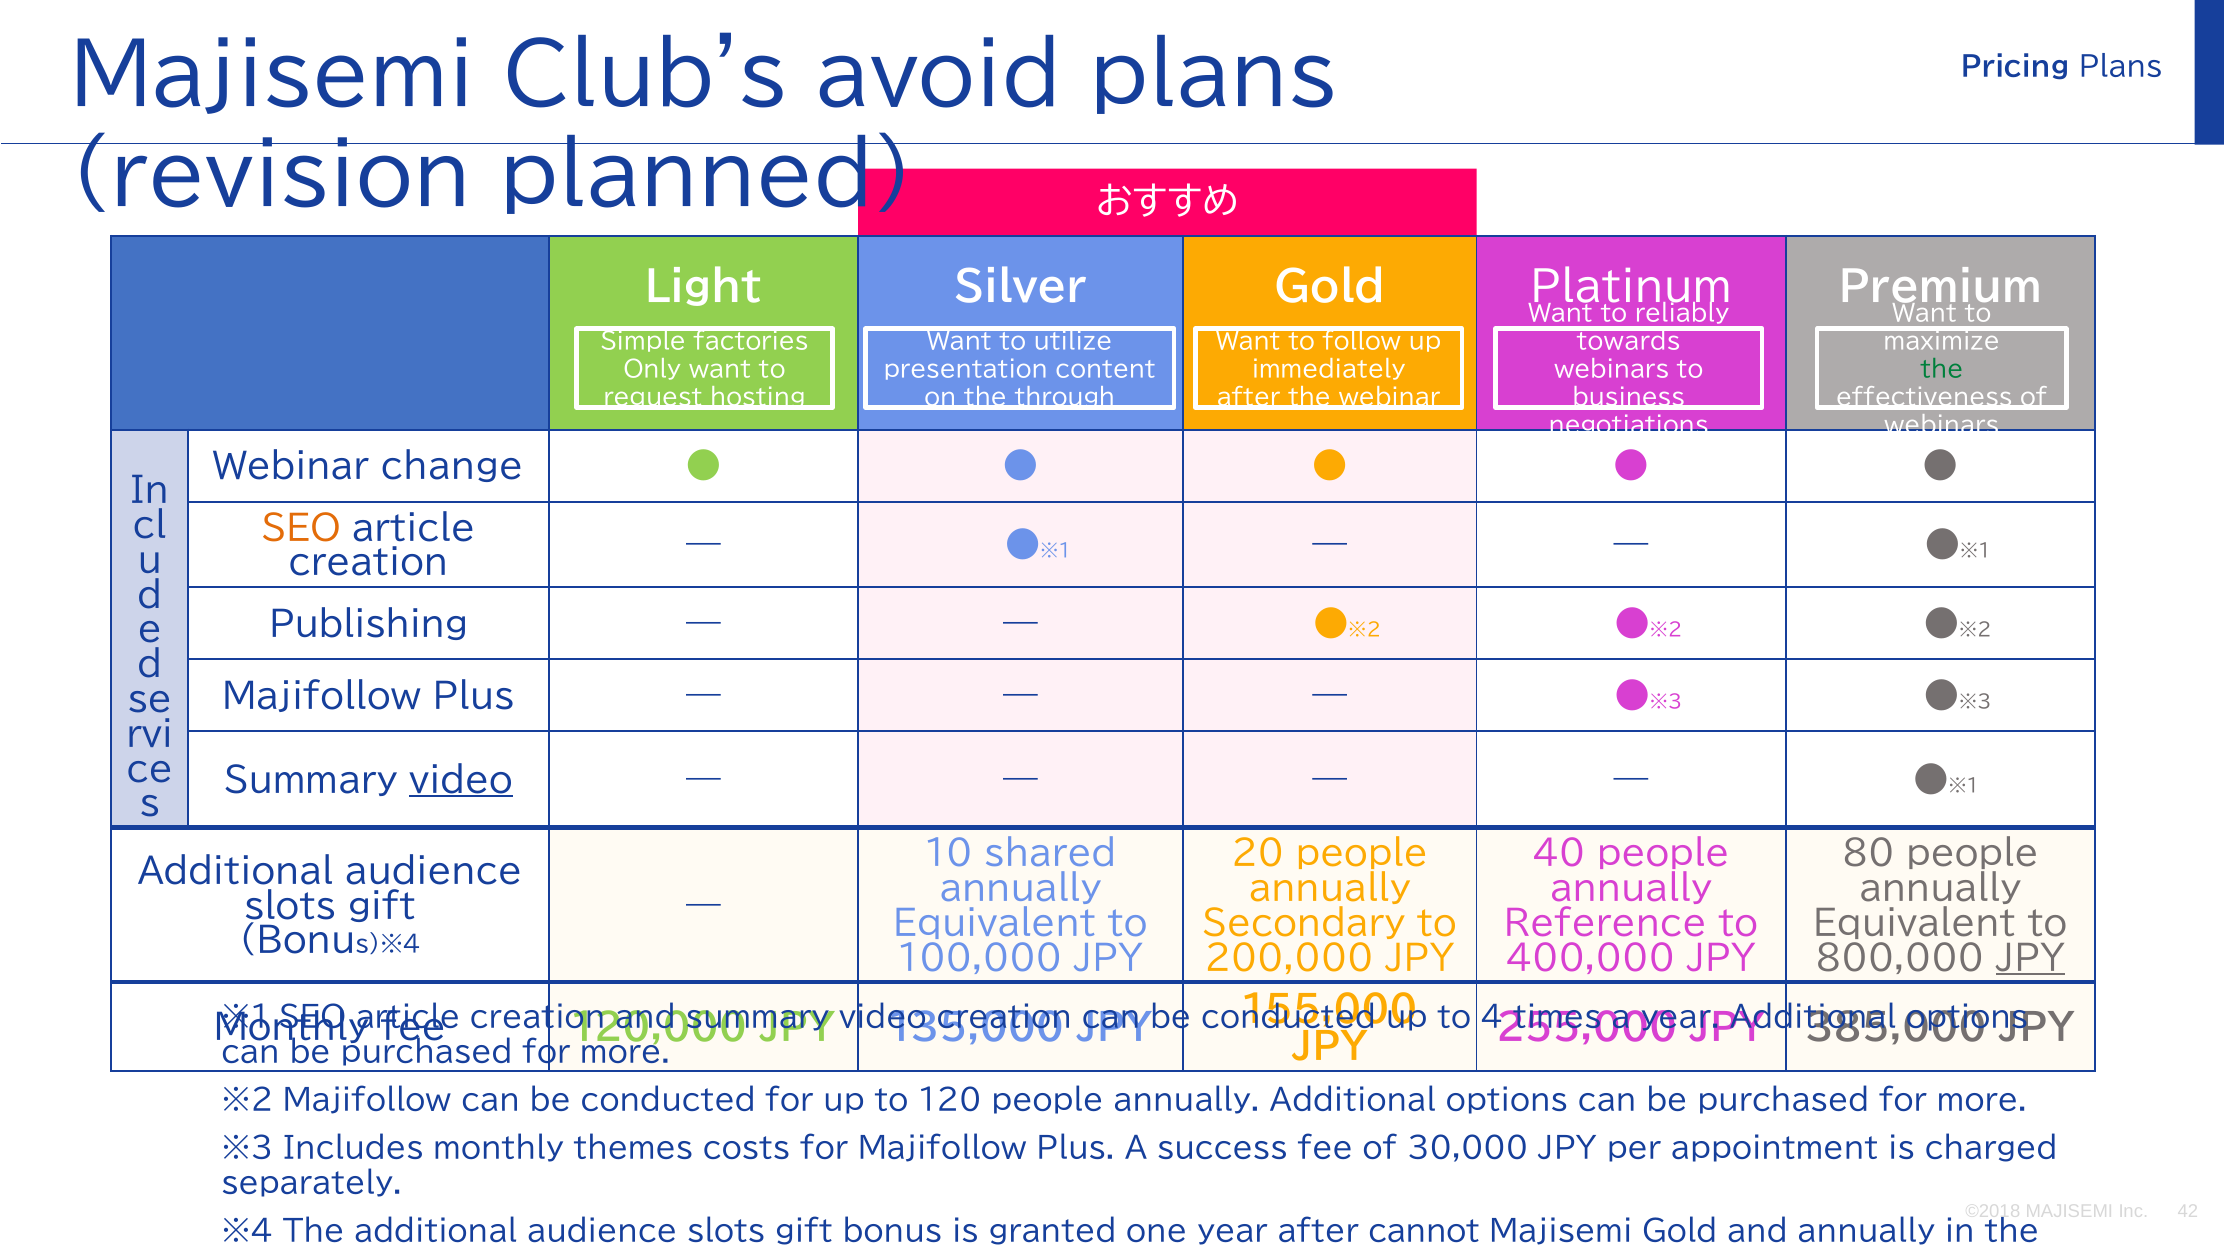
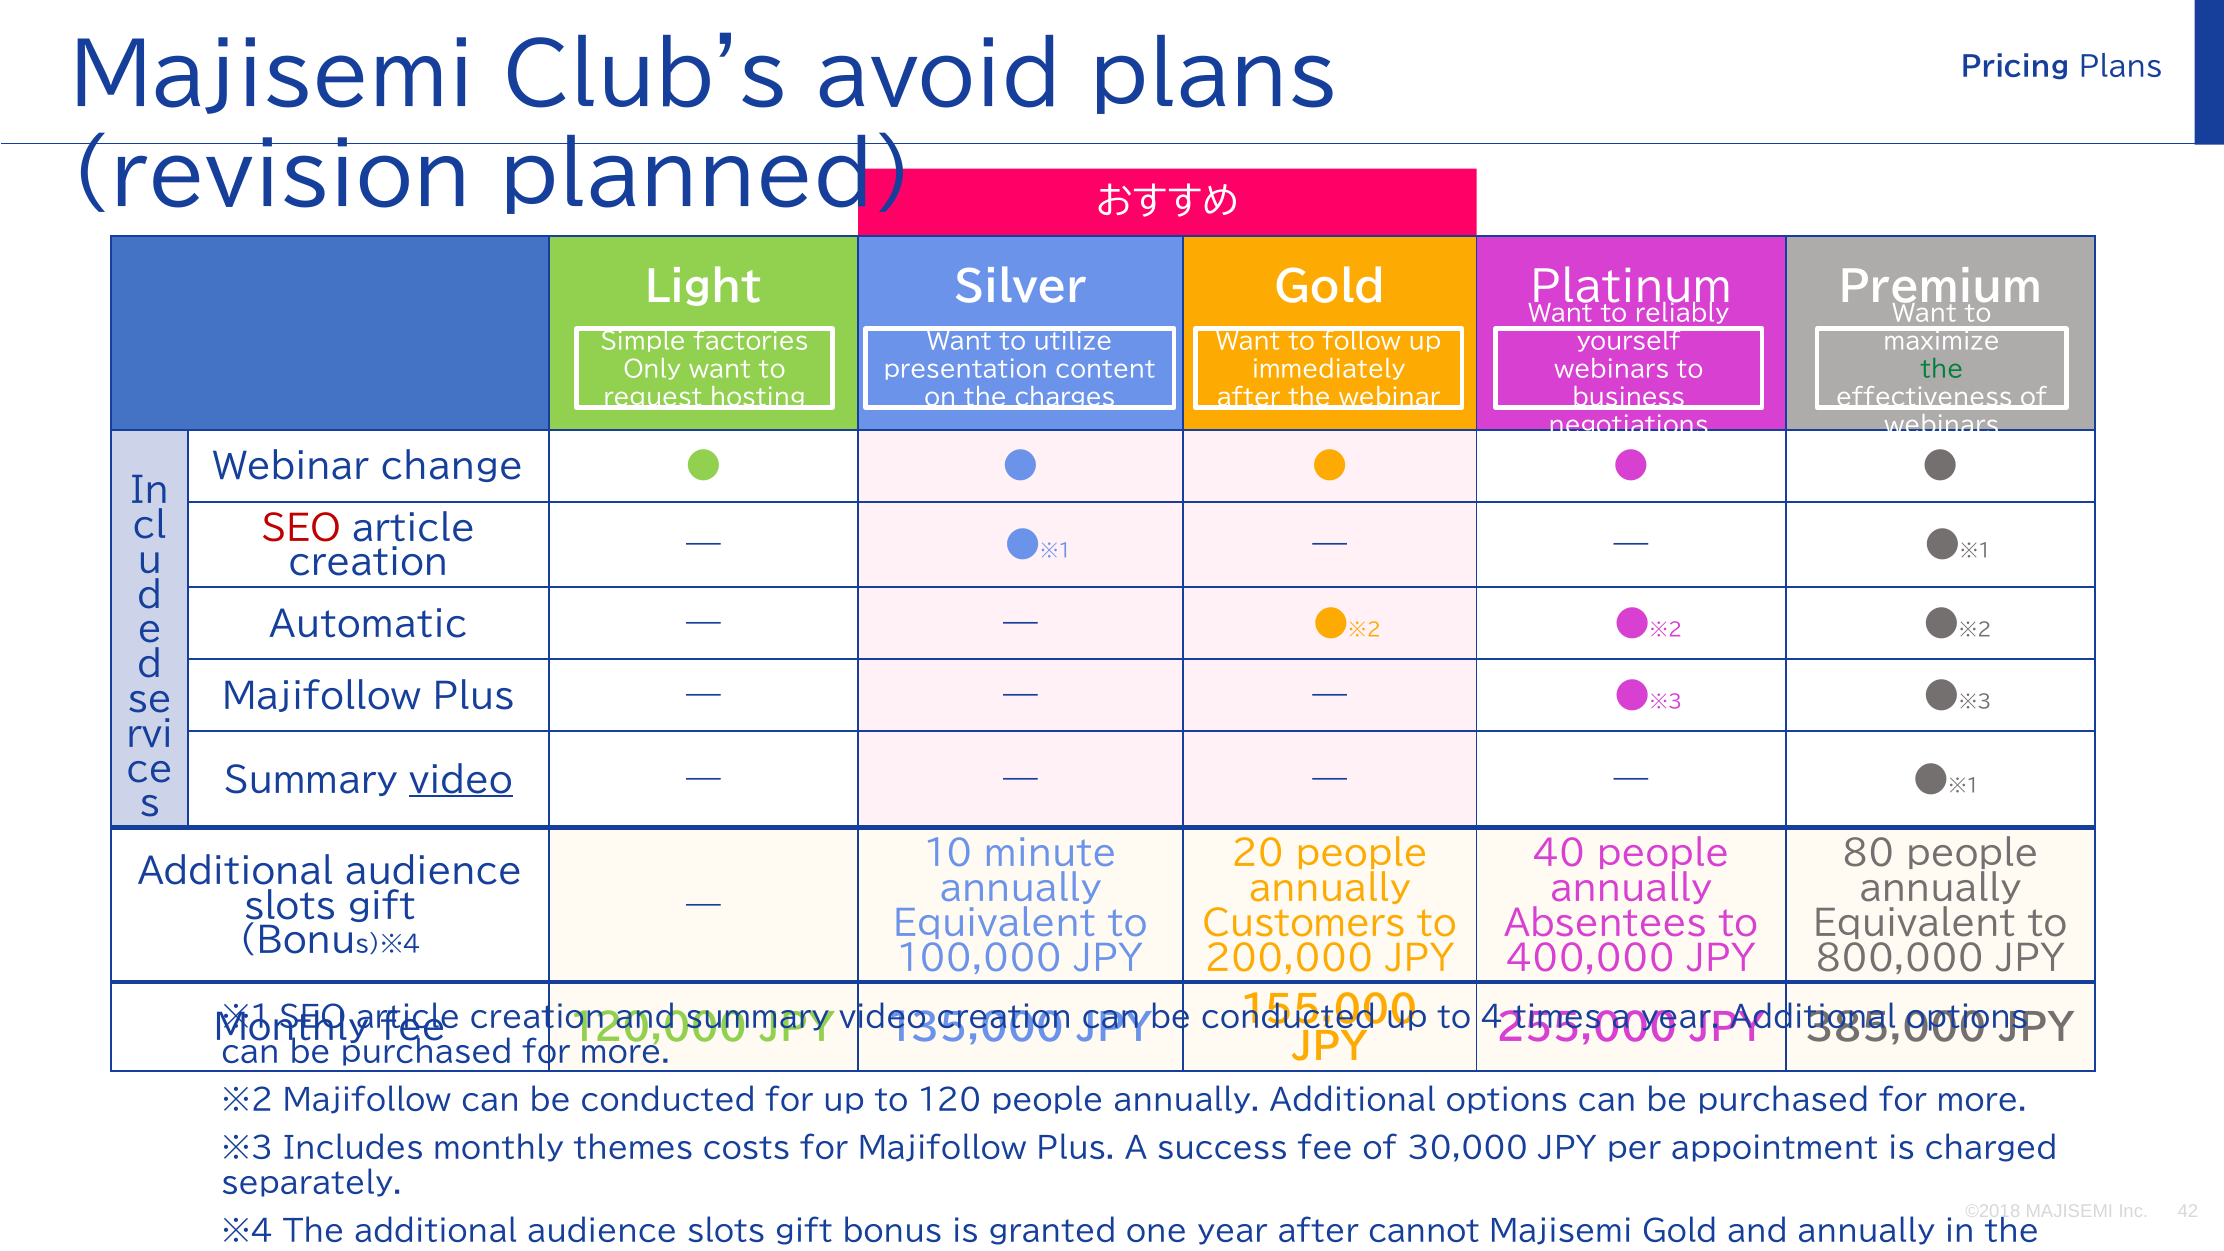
towards: towards -> yourself
through: through -> charges
SEO at (301, 529) colour: orange -> red
Publishing: Publishing -> Automatic
shared: shared -> minute
Secondary: Secondary -> Customers
Reference: Reference -> Absentees
JPY at (2030, 959) underline: present -> none
